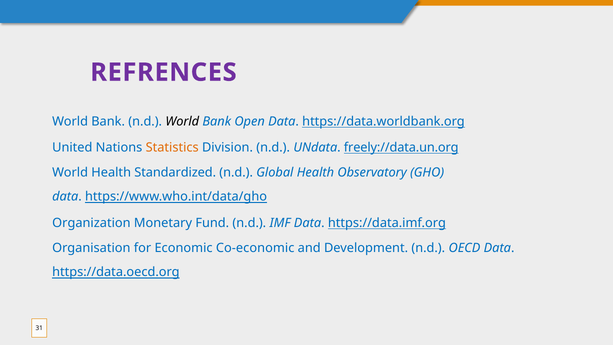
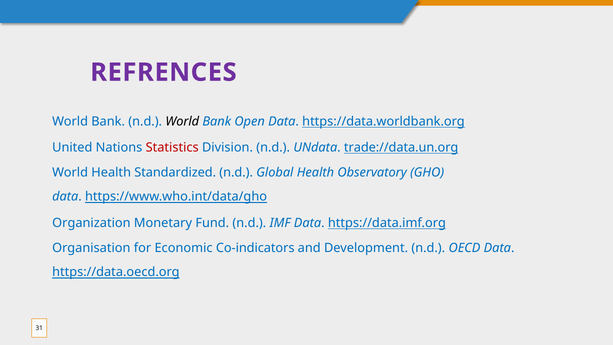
Statistics colour: orange -> red
freely://data.un.org: freely://data.un.org -> trade://data.un.org
Co-economic: Co-economic -> Co-indicators
